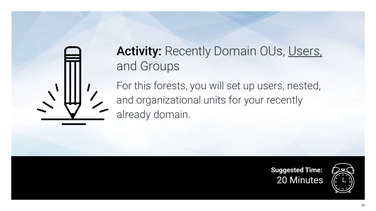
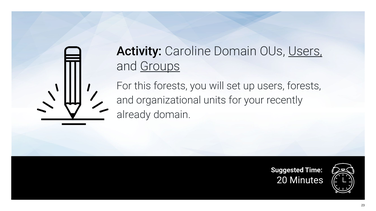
Activity Recently: Recently -> Caroline
Groups underline: none -> present
users nested: nested -> forests
